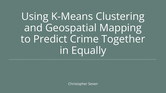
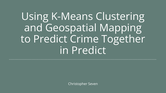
in Equally: Equally -> Predict
